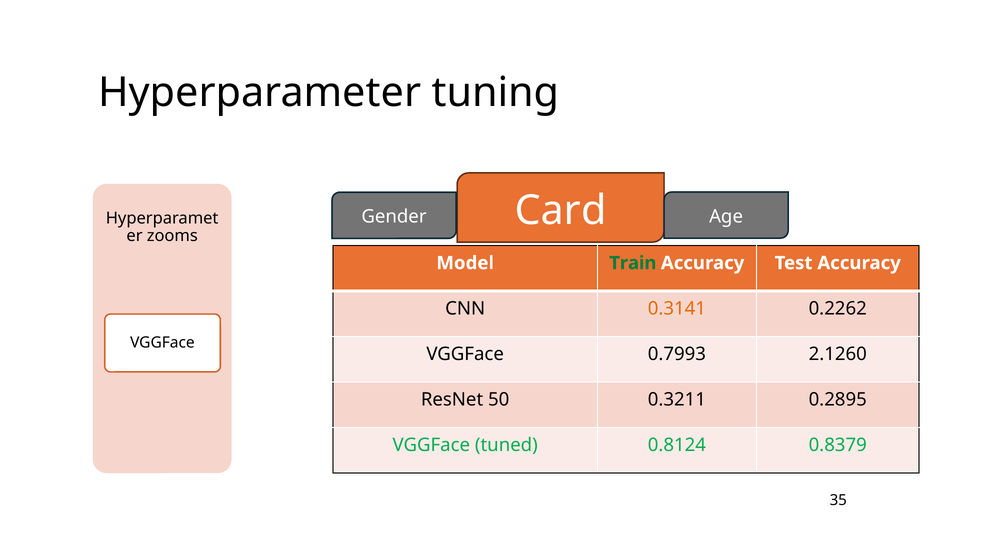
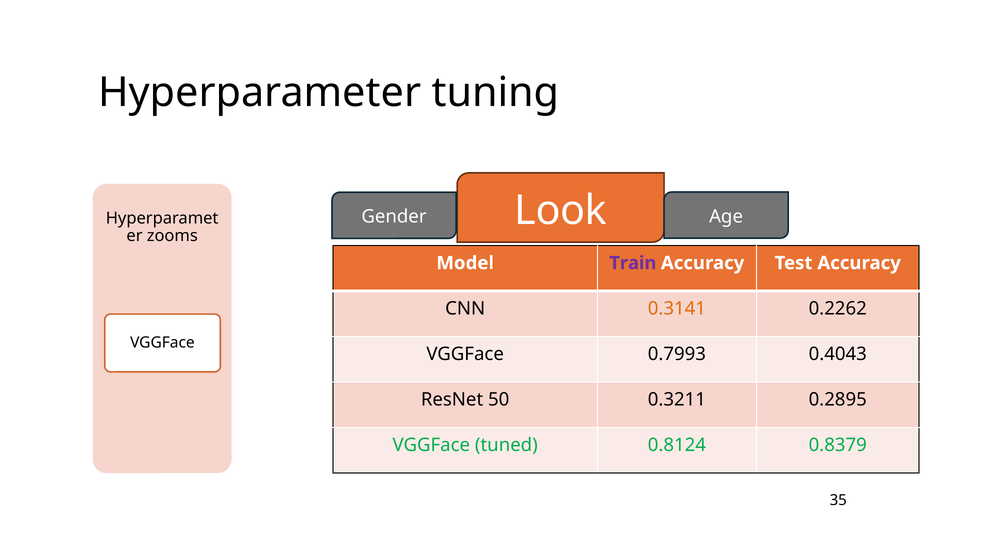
Card: Card -> Look
Train colour: green -> purple
2.1260: 2.1260 -> 0.4043
